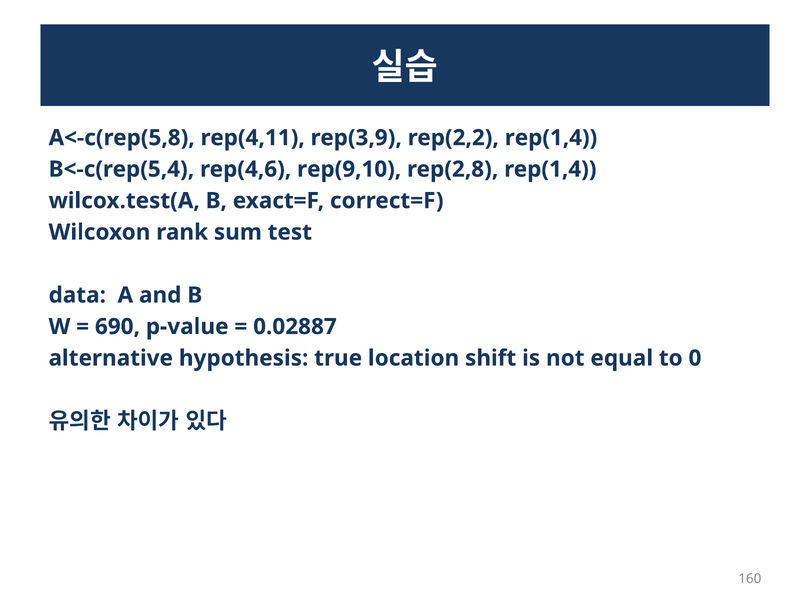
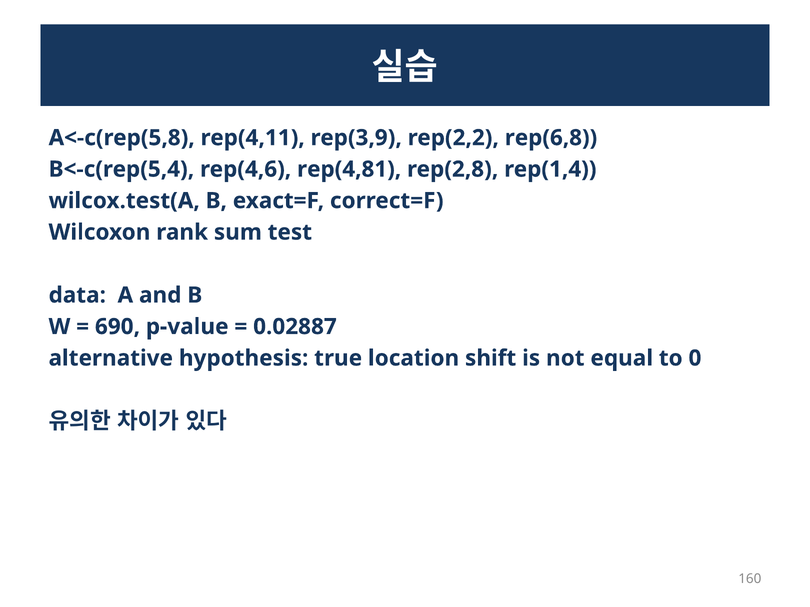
rep(2,2 rep(1,4: rep(1,4 -> rep(6,8
rep(9,10: rep(9,10 -> rep(4,81
